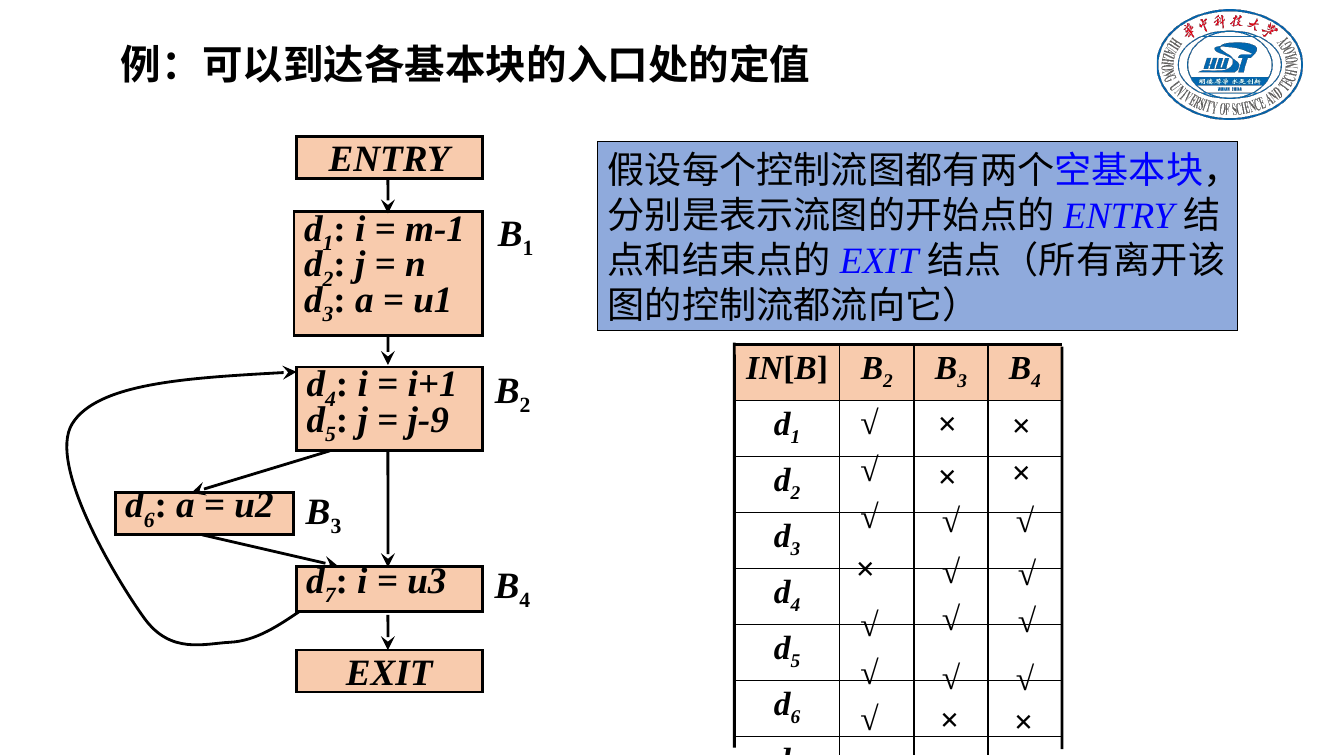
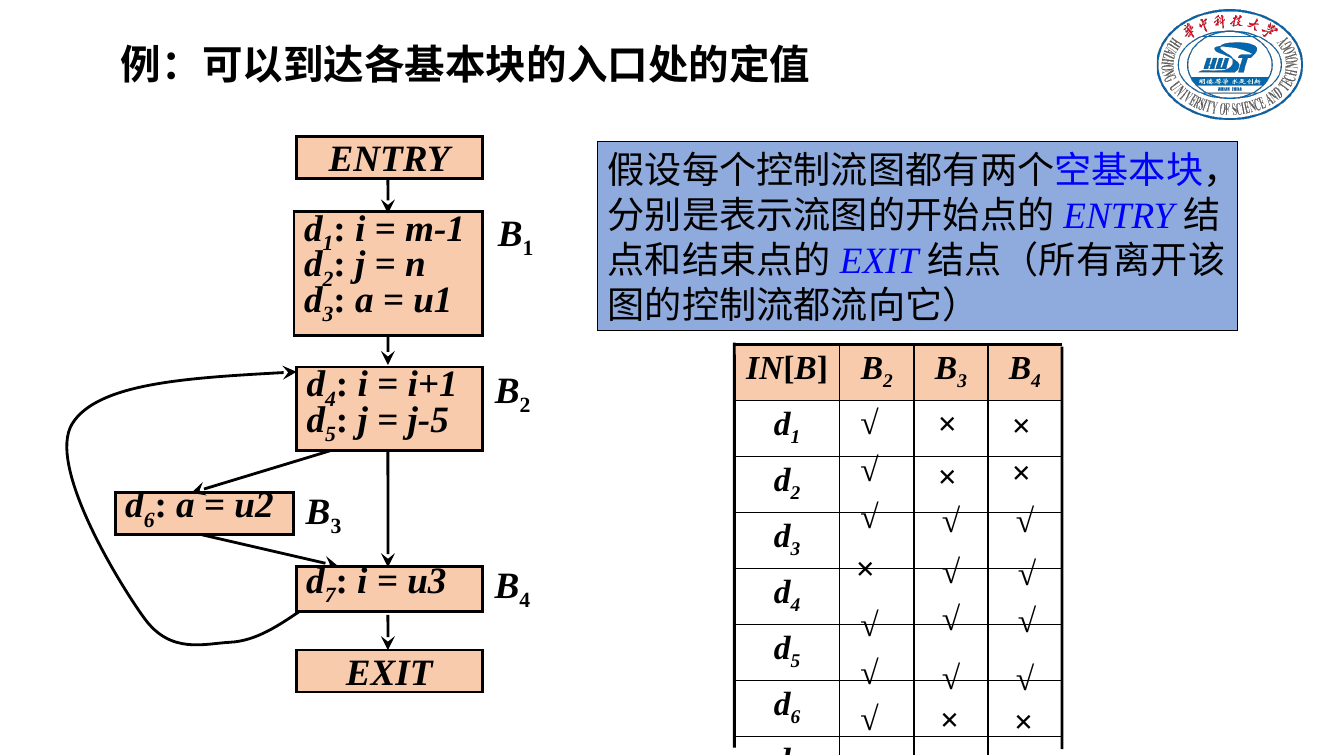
j-9: j-9 -> j-5
